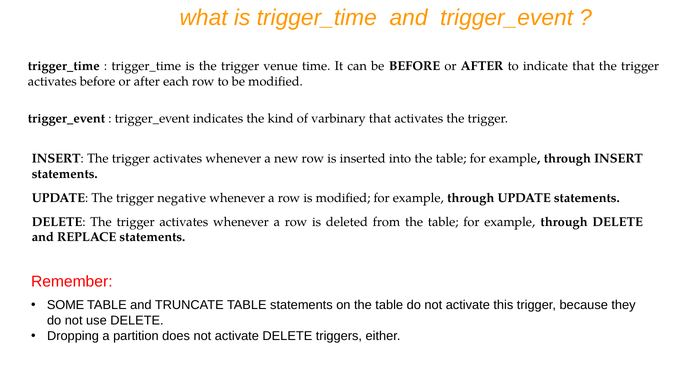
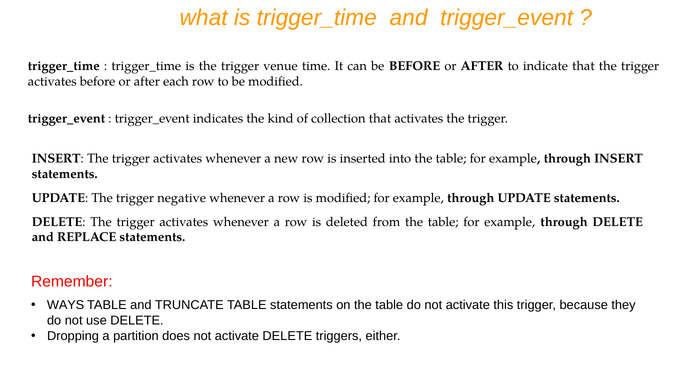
varbinary: varbinary -> collection
SOME: SOME -> WAYS
